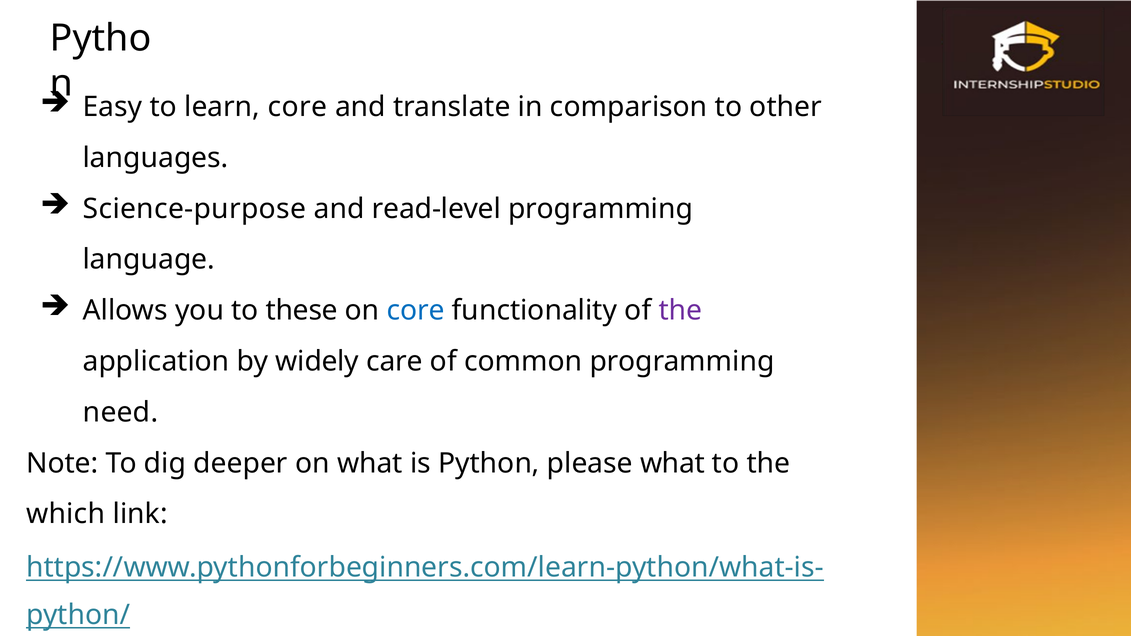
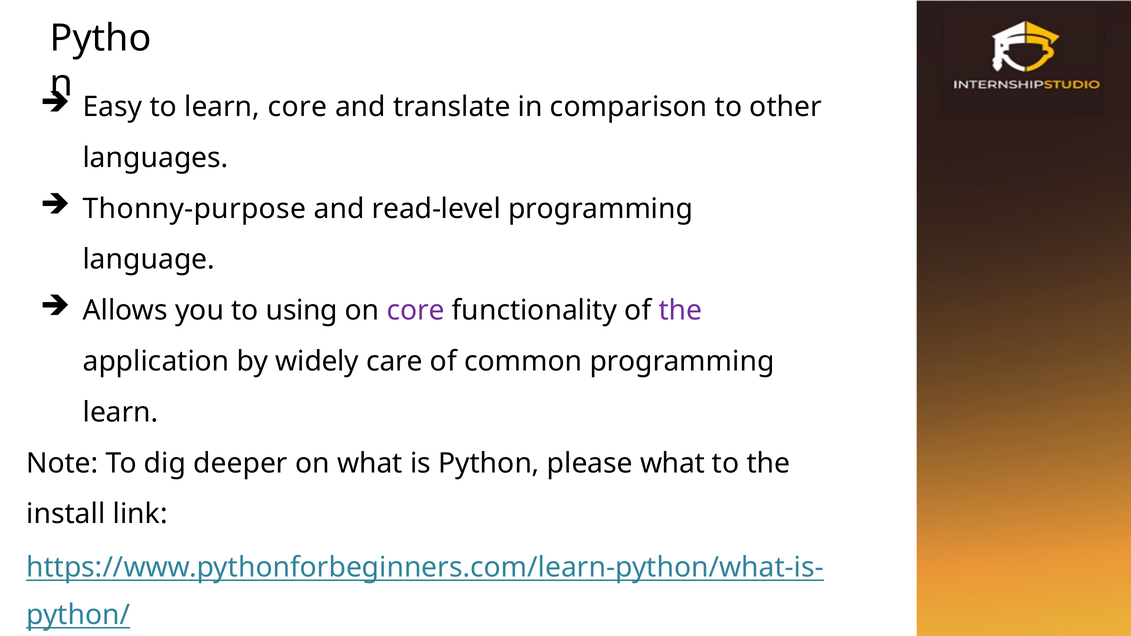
Science-purpose: Science-purpose -> Thonny-purpose
these: these -> using
core at (416, 311) colour: blue -> purple
need at (120, 412): need -> learn
which: which -> install
